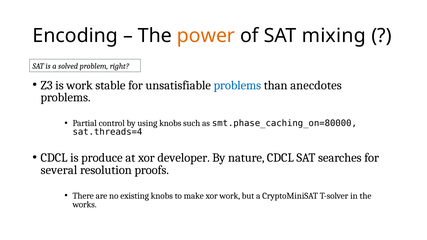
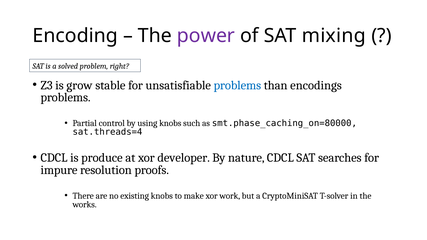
power colour: orange -> purple
is work: work -> grow
anecdotes: anecdotes -> encodings
several: several -> impure
